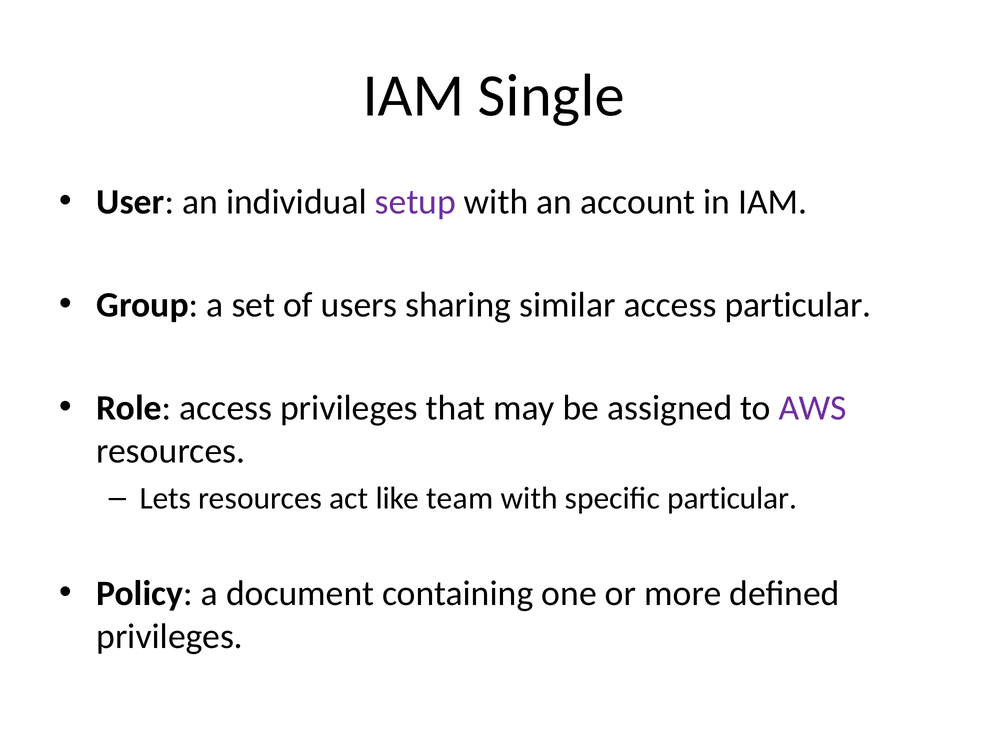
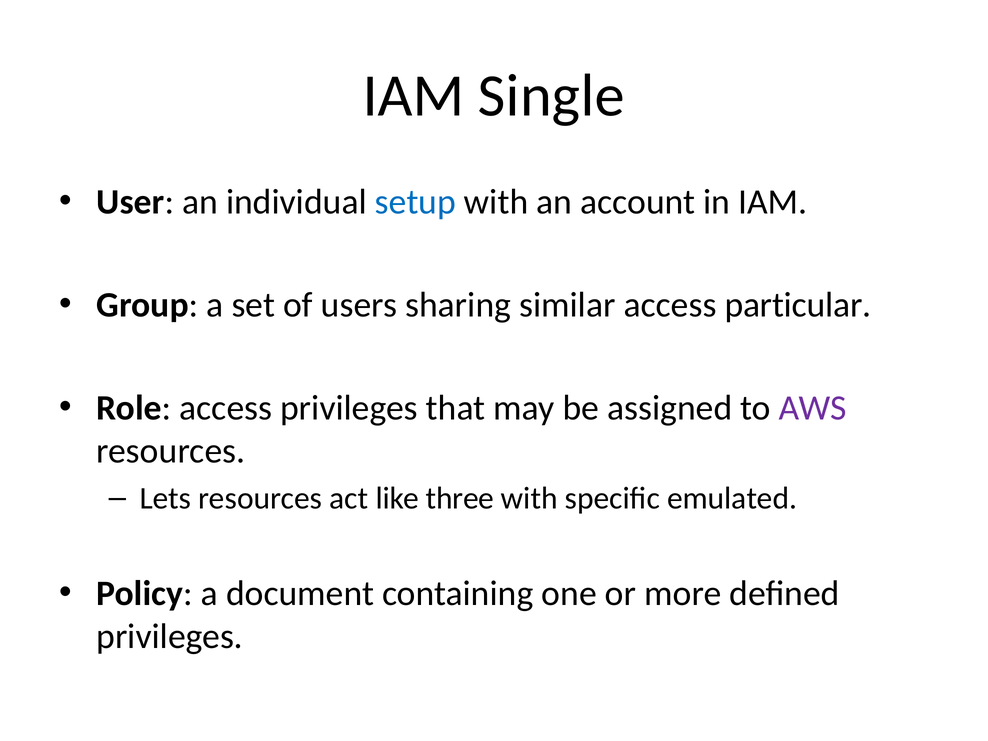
setup colour: purple -> blue
team: team -> three
specific particular: particular -> emulated
